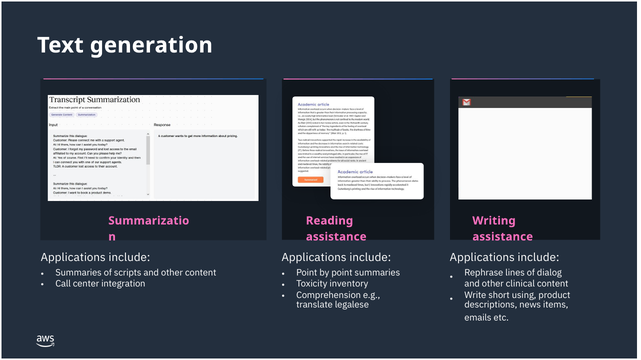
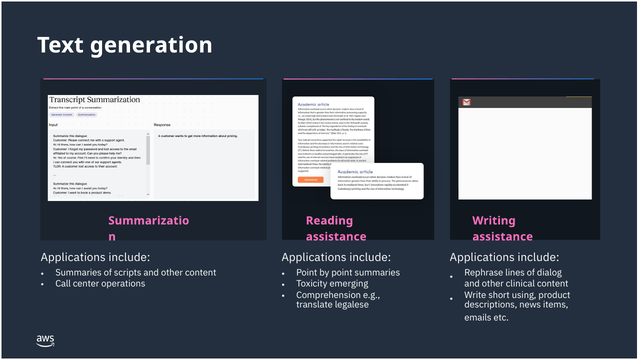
integration: integration -> operations
inventory: inventory -> emerging
